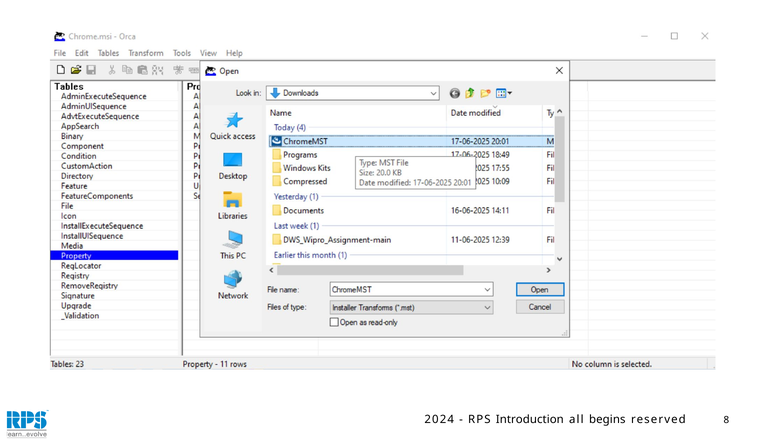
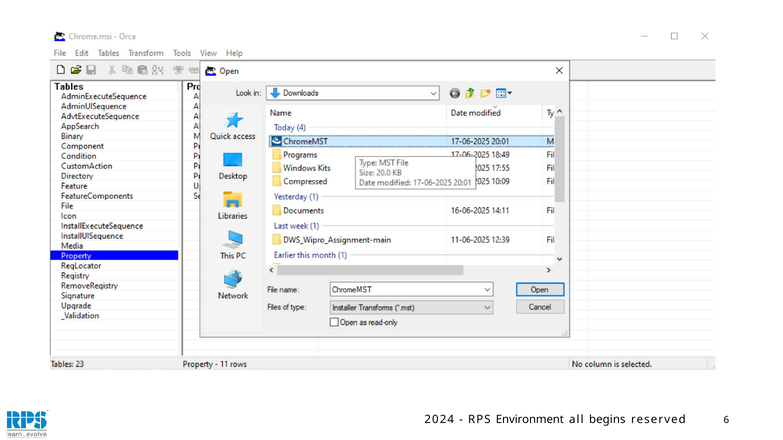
Introduction: Introduction -> Environment
8: 8 -> 6
